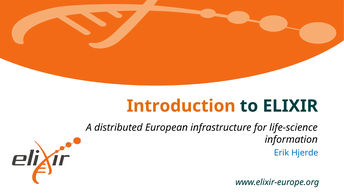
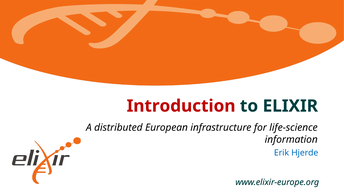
Introduction colour: orange -> red
